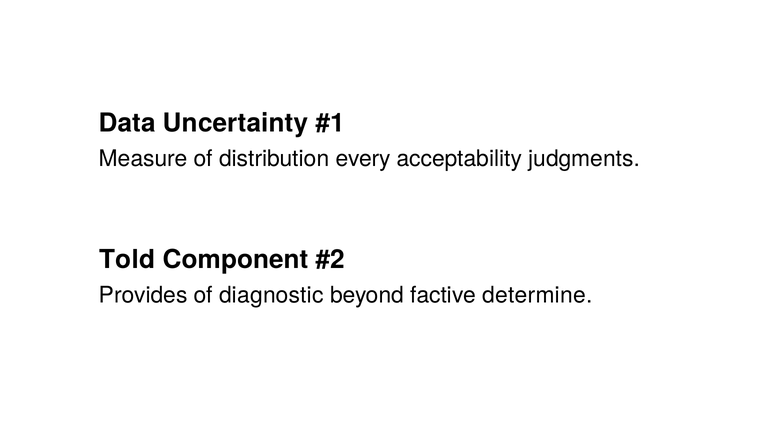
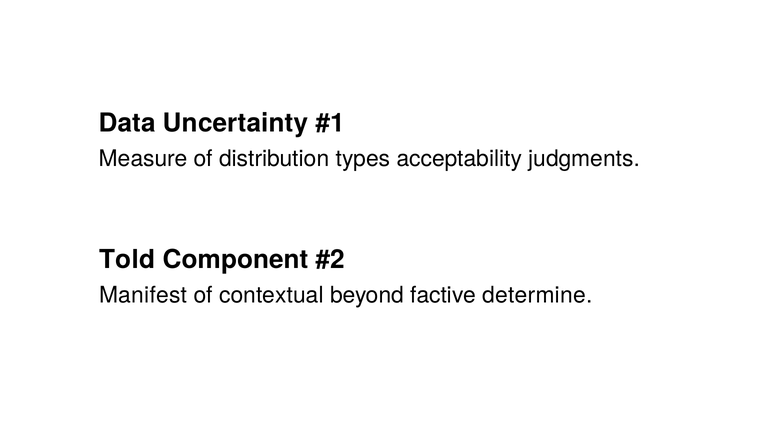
every: every -> types
Provides: Provides -> Manifest
diagnostic: diagnostic -> contextual
